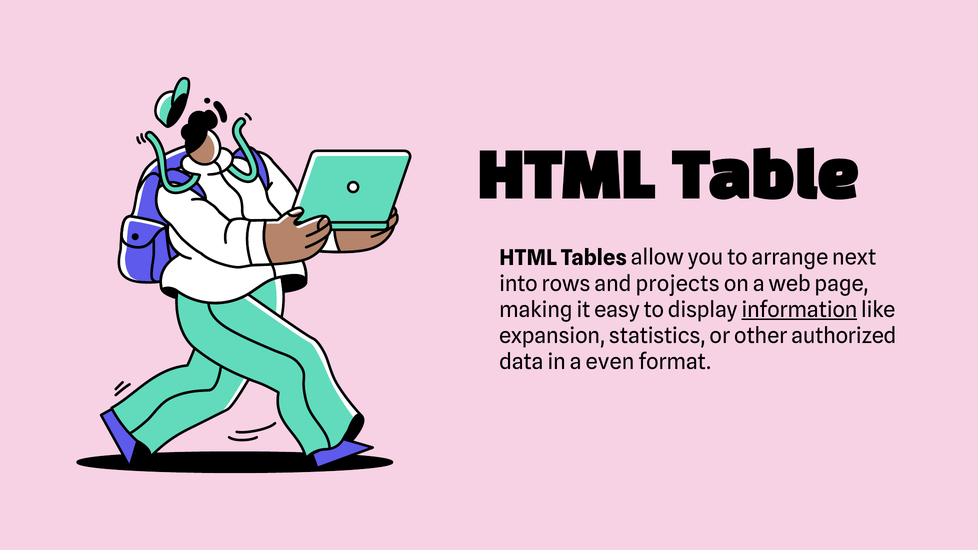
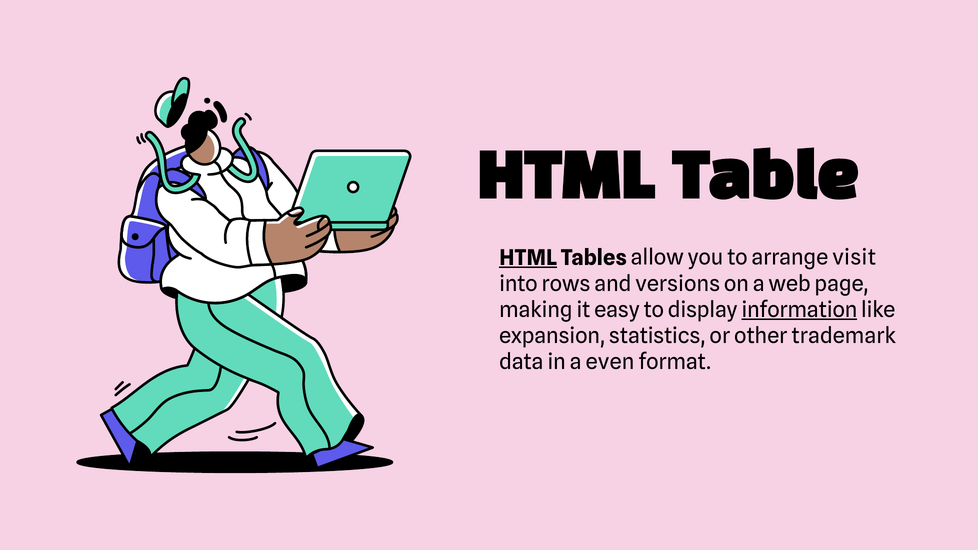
HTML at (528, 258) underline: none -> present
next: next -> visit
projects: projects -> versions
authorized: authorized -> trademark
